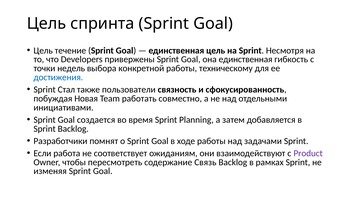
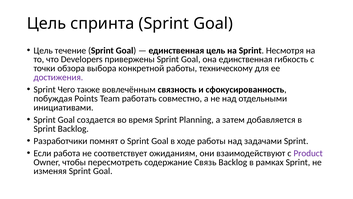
недель: недель -> обзора
достижения colour: blue -> purple
Стал: Стал -> Чего
пользователи: пользователи -> вовлечённым
Новая: Новая -> Points
